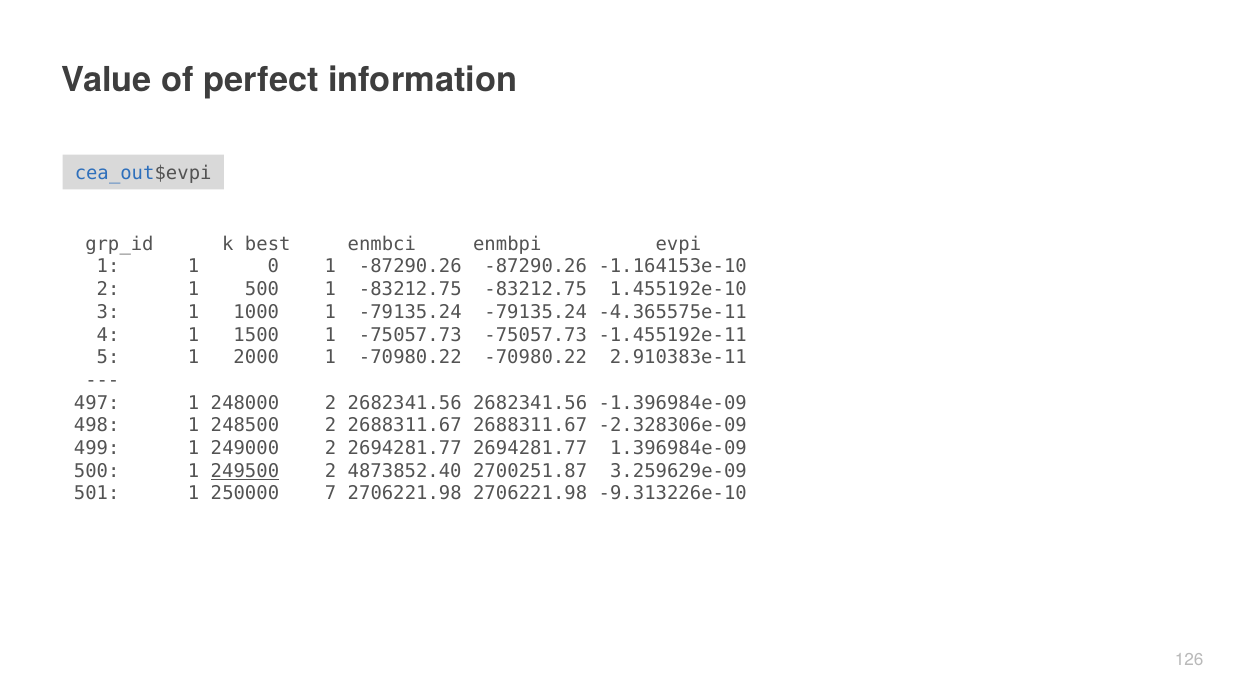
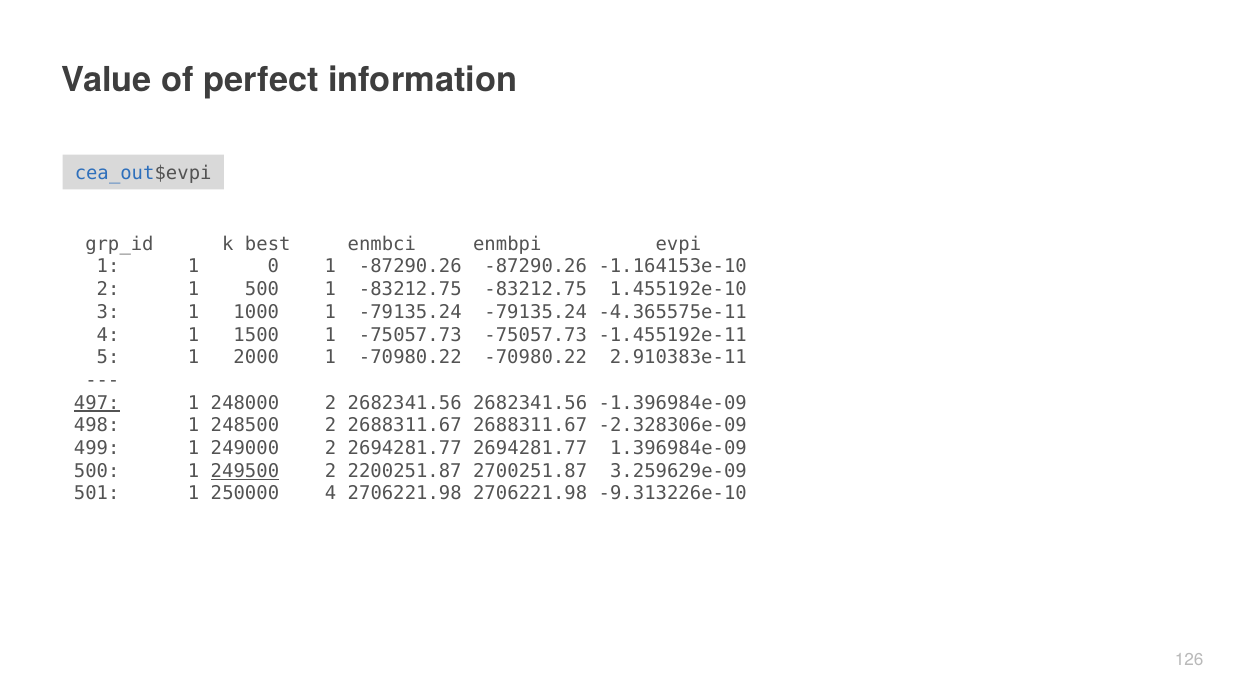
497 underline: none -> present
4873852.40: 4873852.40 -> 2200251.87
250000 7: 7 -> 4
